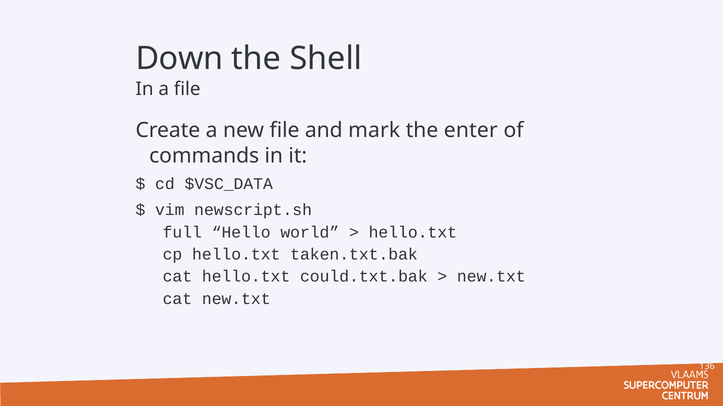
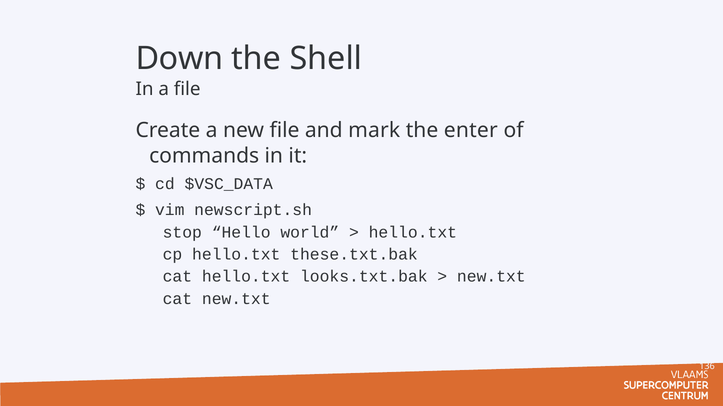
full: full -> stop
taken.txt.bak: taken.txt.bak -> these.txt.bak
could.txt.bak: could.txt.bak -> looks.txt.bak
